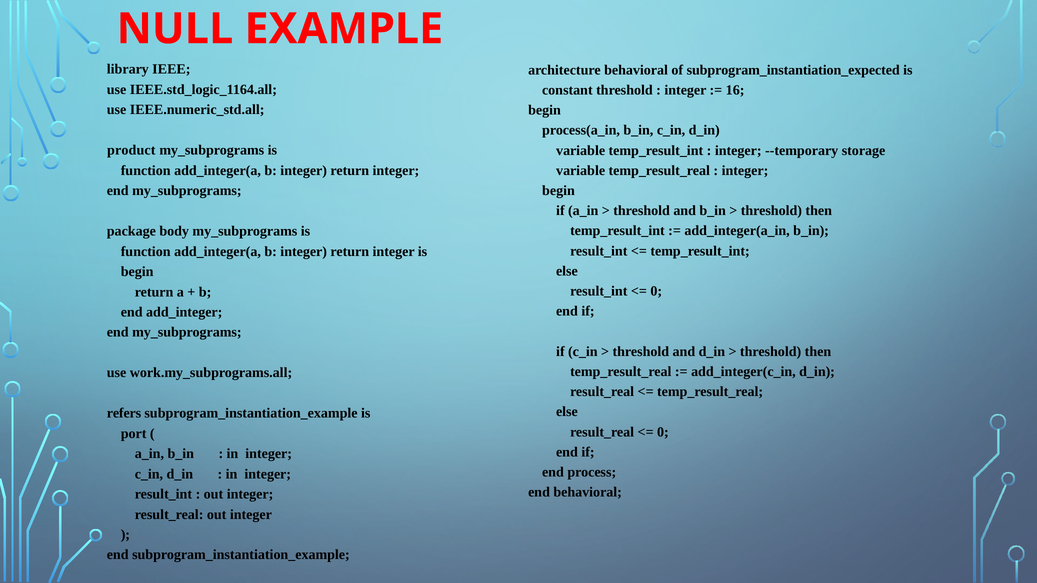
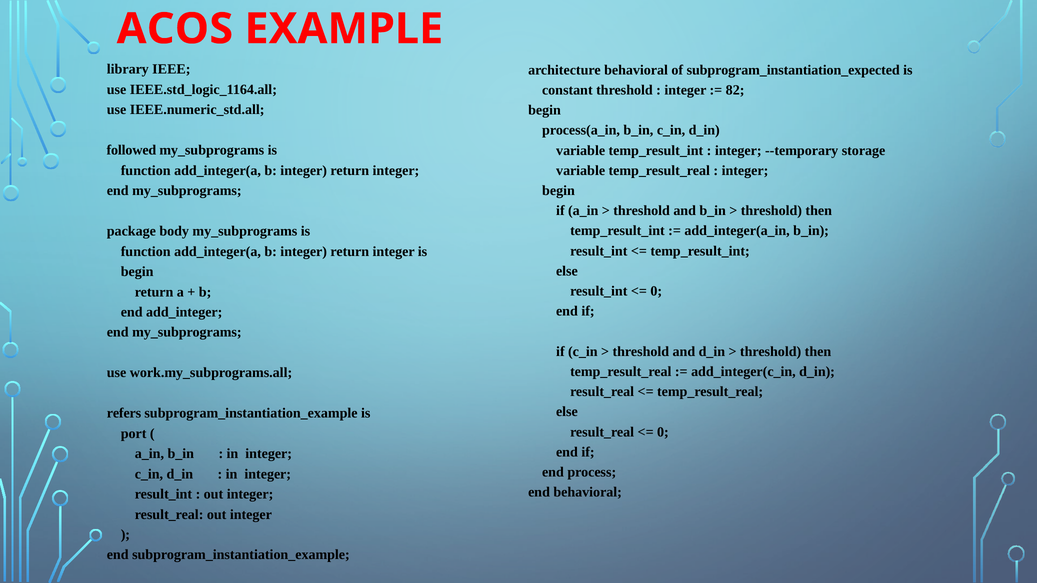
NULL: NULL -> ACOS
16: 16 -> 82
product: product -> followed
